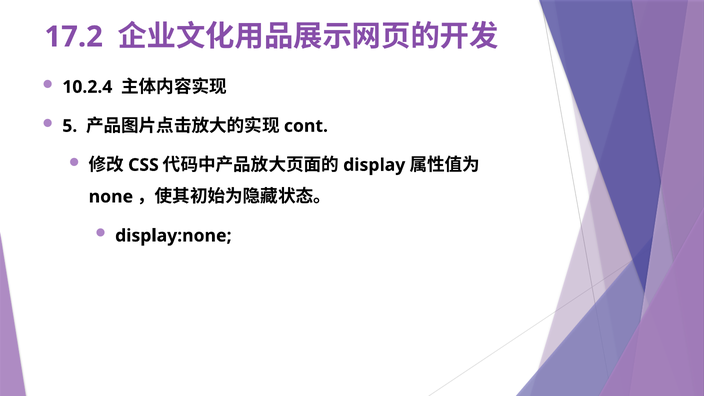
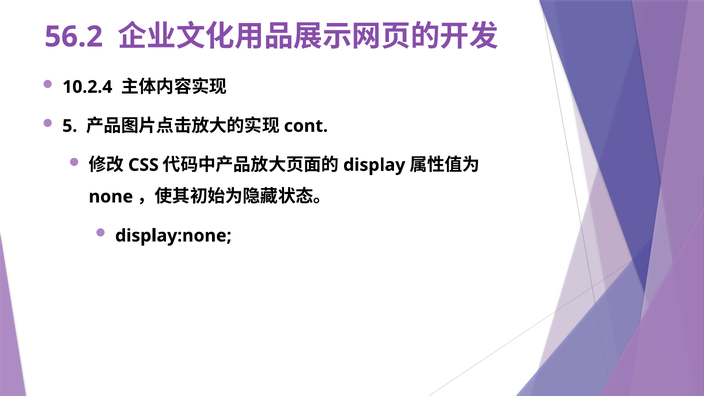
17.2: 17.2 -> 56.2
